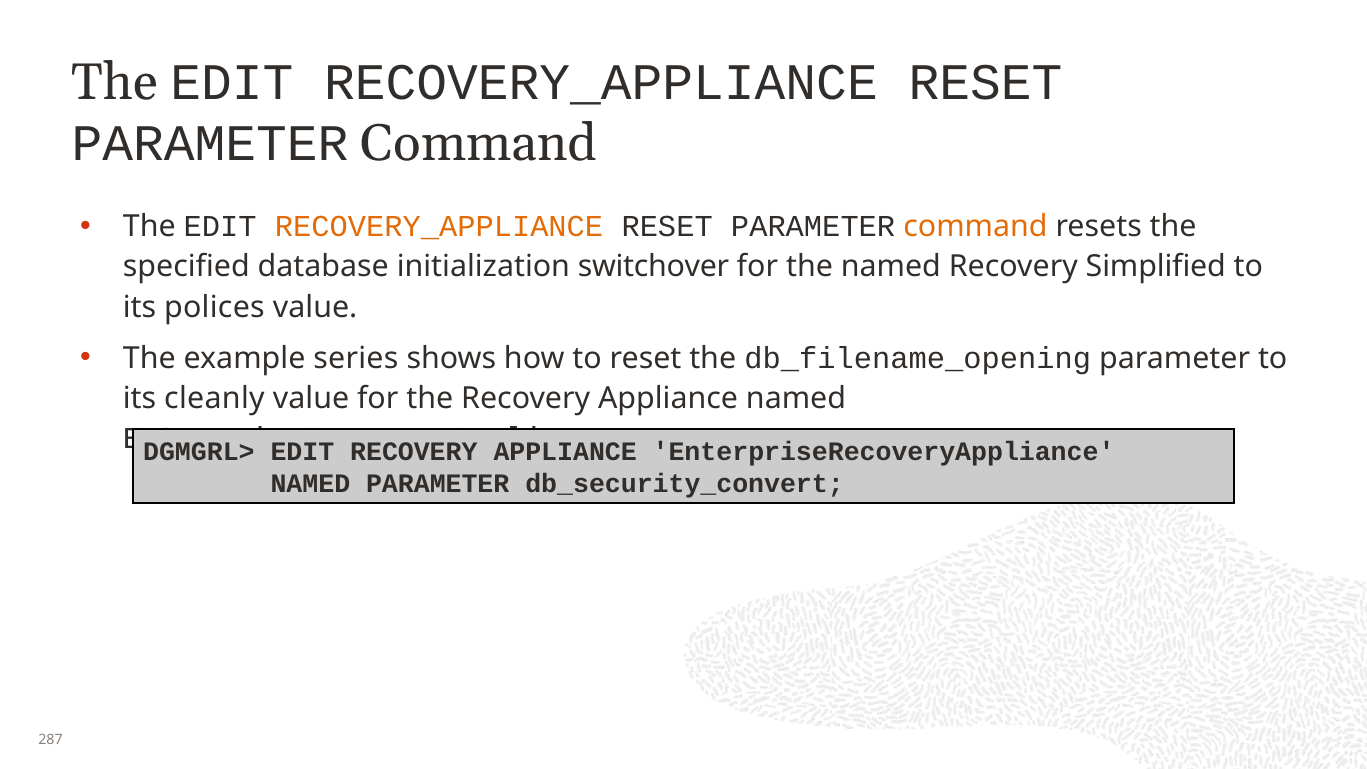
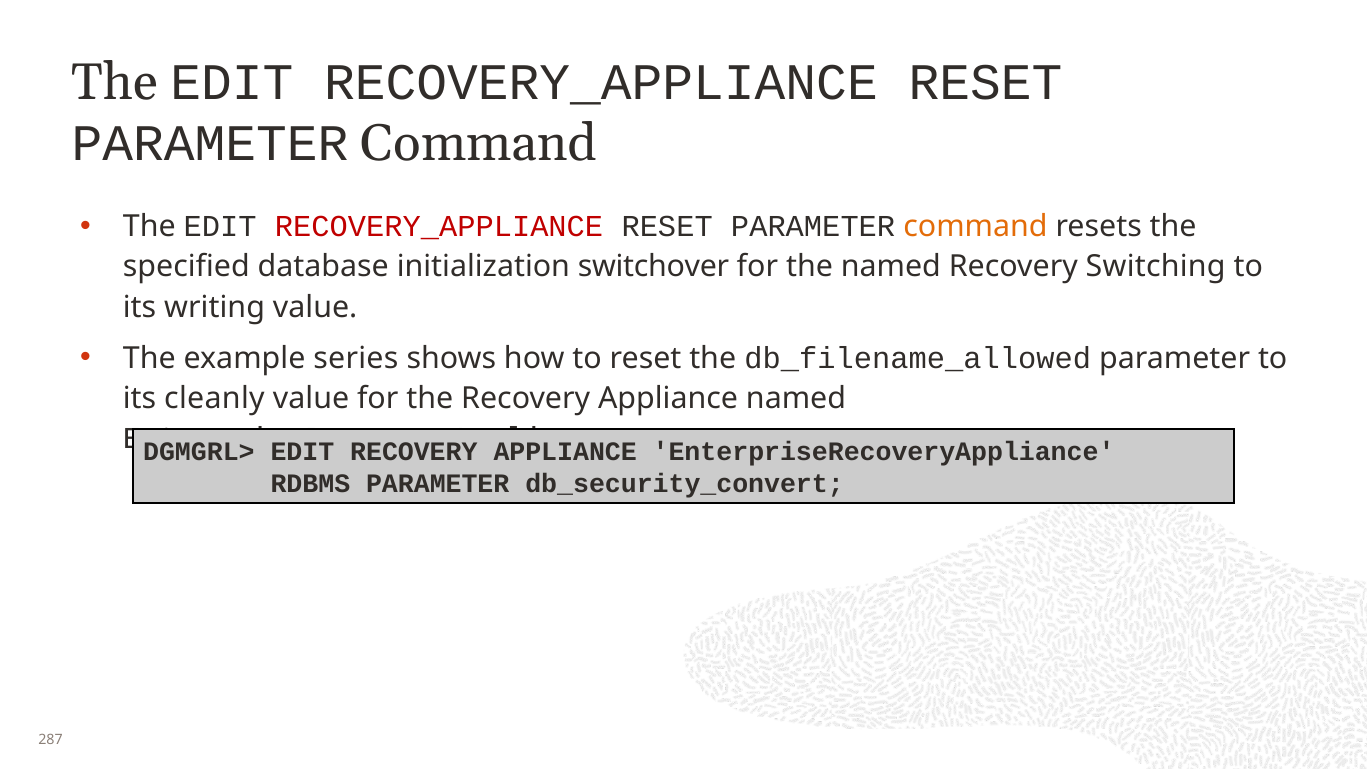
RECOVERY_APPLIANCE at (439, 227) colour: orange -> red
Simplified: Simplified -> Switching
polices: polices -> writing
db_filename_opening: db_filename_opening -> db_filename_allowed
NAMED at (310, 484): NAMED -> RDBMS
